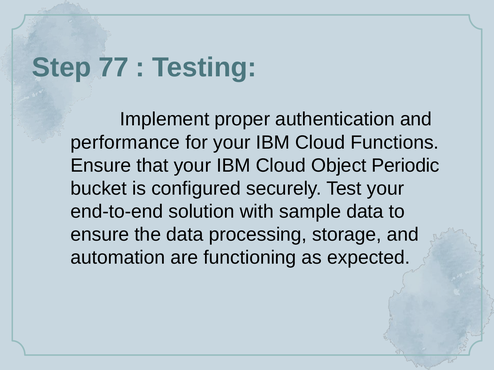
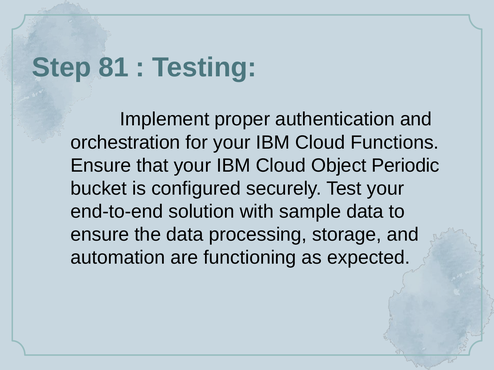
77: 77 -> 81
performance: performance -> orchestration
